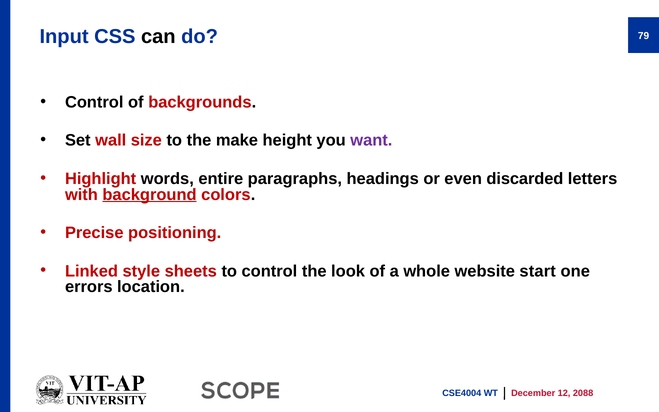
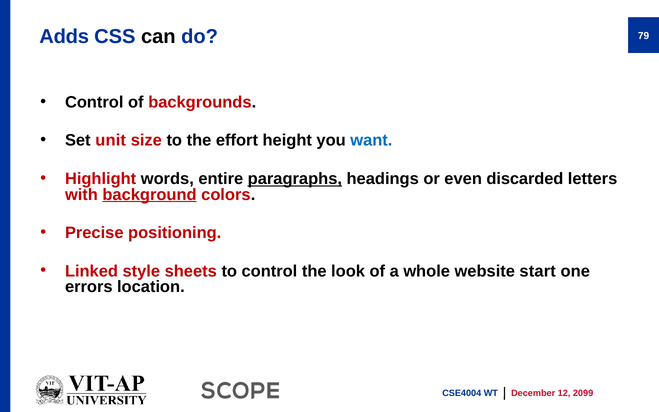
Input: Input -> Adds
wall: wall -> unit
make: make -> effort
want colour: purple -> blue
paragraphs underline: none -> present
2088: 2088 -> 2099
